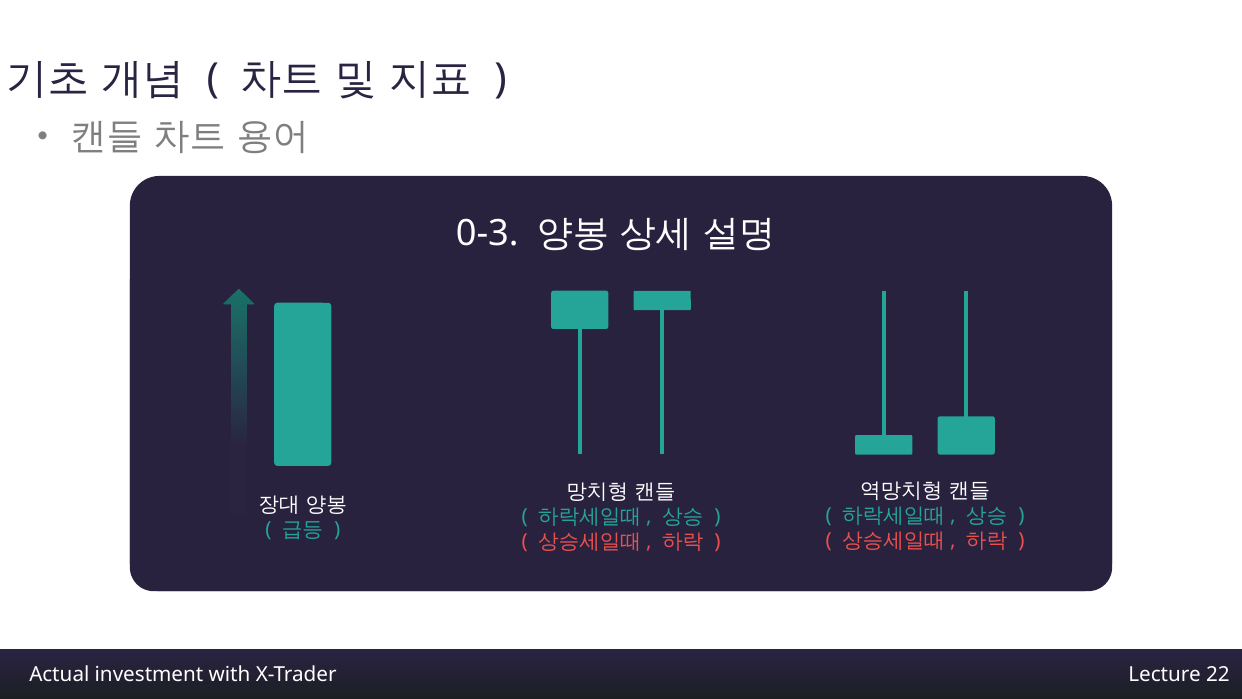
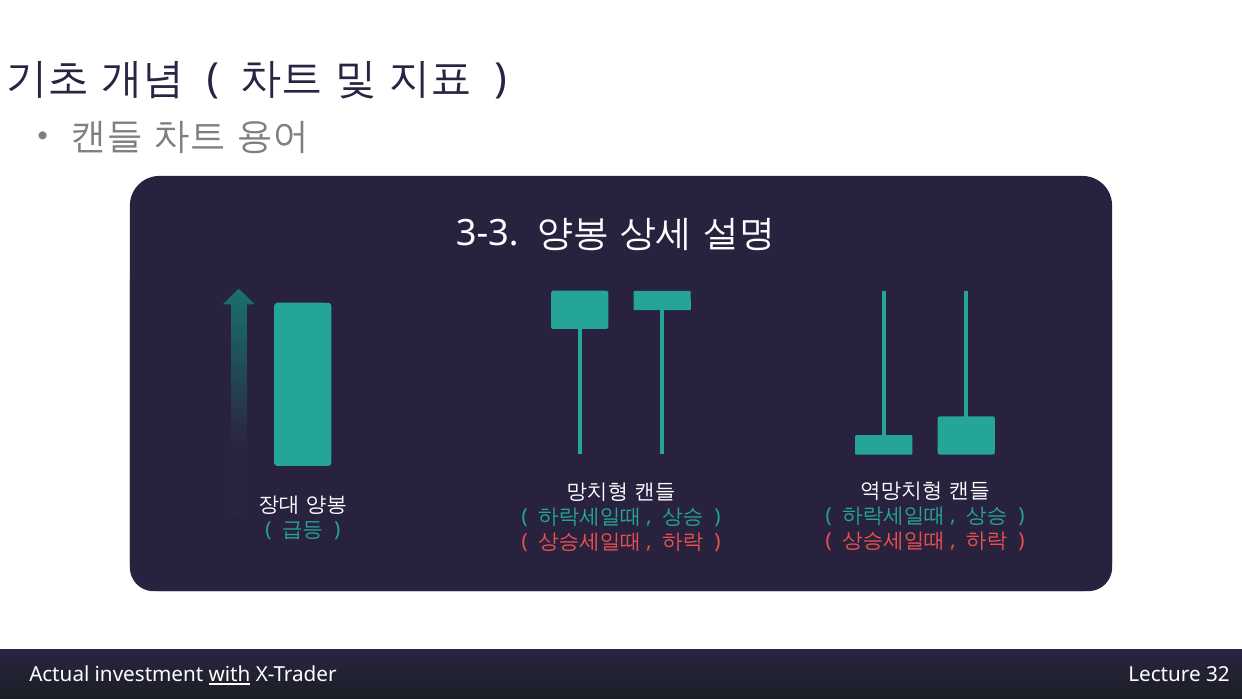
0-3: 0-3 -> 3-3
with underline: none -> present
22: 22 -> 32
